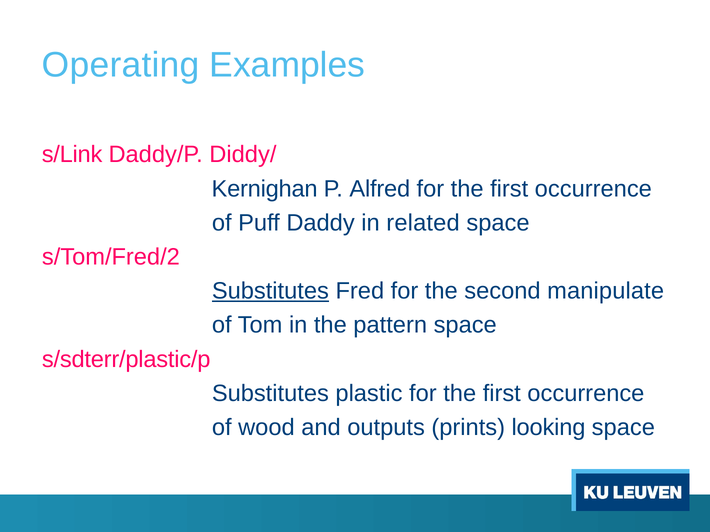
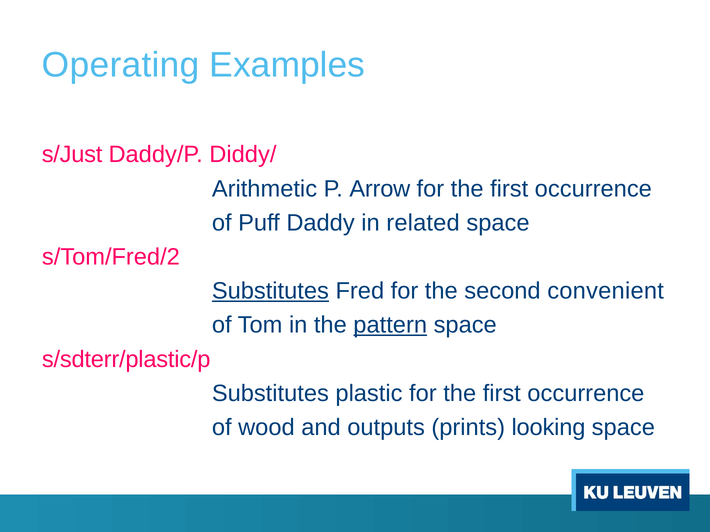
s/Link: s/Link -> s/Just
Kernighan: Kernighan -> Arithmetic
Alfred: Alfred -> Arrow
manipulate: manipulate -> convenient
pattern underline: none -> present
